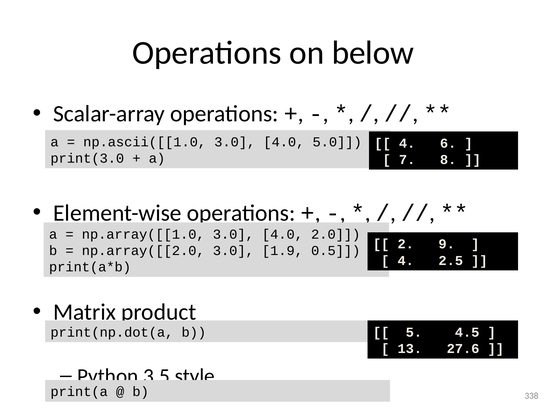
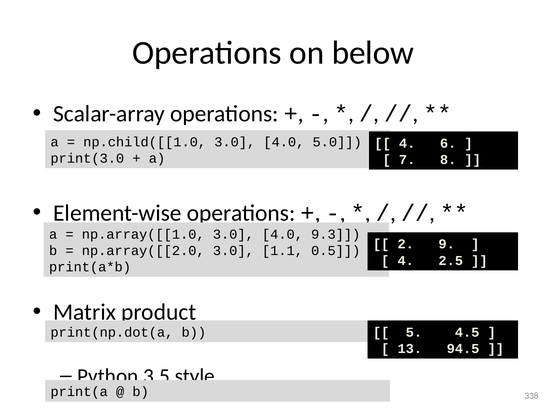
np.ascii([[1.0: np.ascii([[1.0 -> np.child([[1.0
2.0: 2.0 -> 9.3
1.9: 1.9 -> 1.1
27.6: 27.6 -> 94.5
